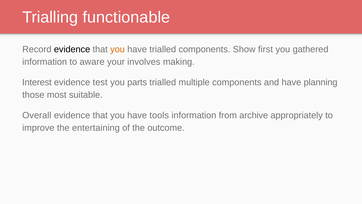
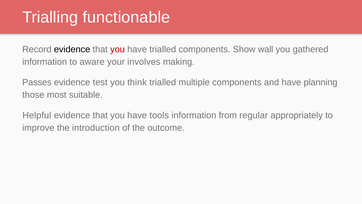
you at (118, 49) colour: orange -> red
first: first -> wall
Interest: Interest -> Passes
parts: parts -> think
Overall: Overall -> Helpful
archive: archive -> regular
entertaining: entertaining -> introduction
